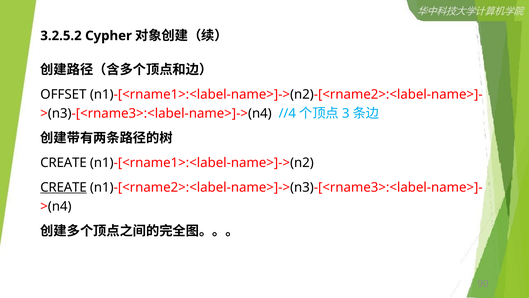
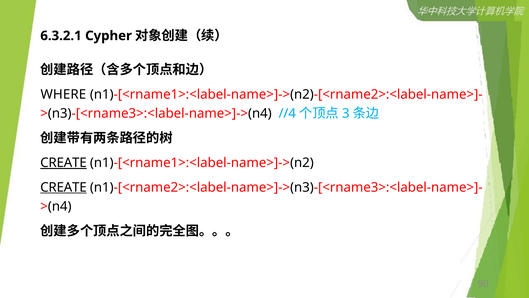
3.2.5.2: 3.2.5.2 -> 6.3.2.1
OFFSET: OFFSET -> WHERE
CREATE at (63, 163) underline: none -> present
